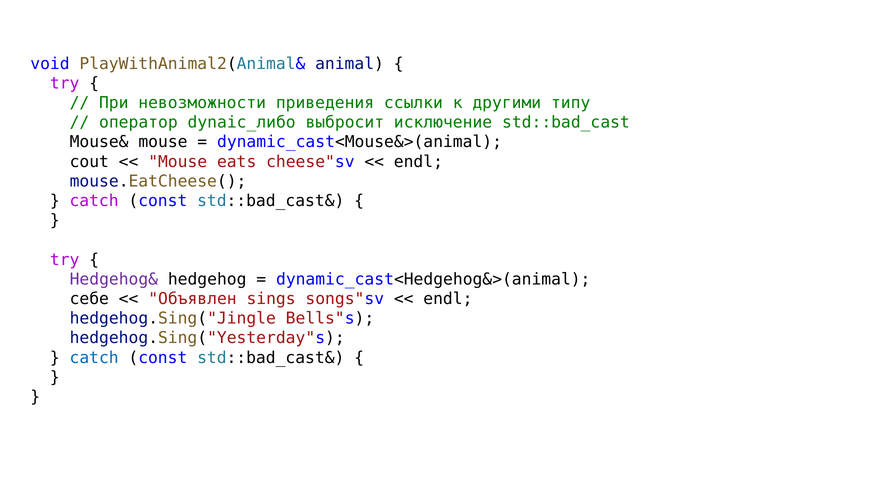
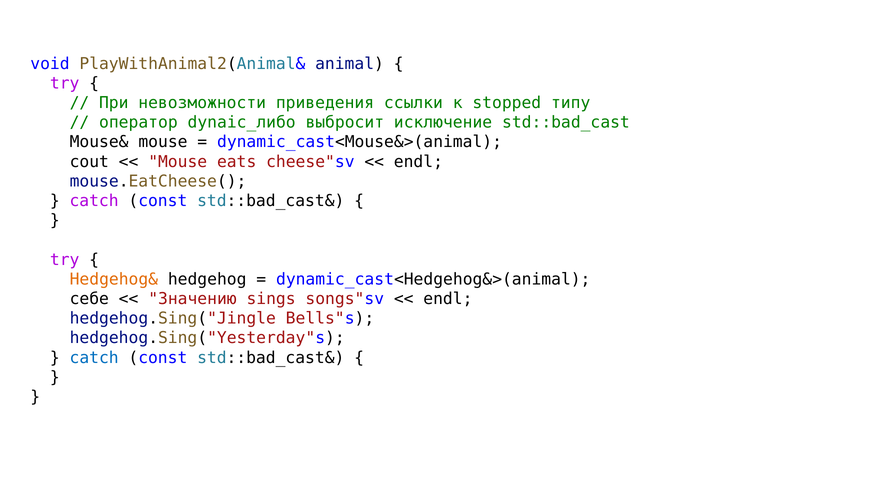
другими: другими -> stopped
Hedgehog& colour: purple -> orange
Объявлен: Объявлен -> Значению
